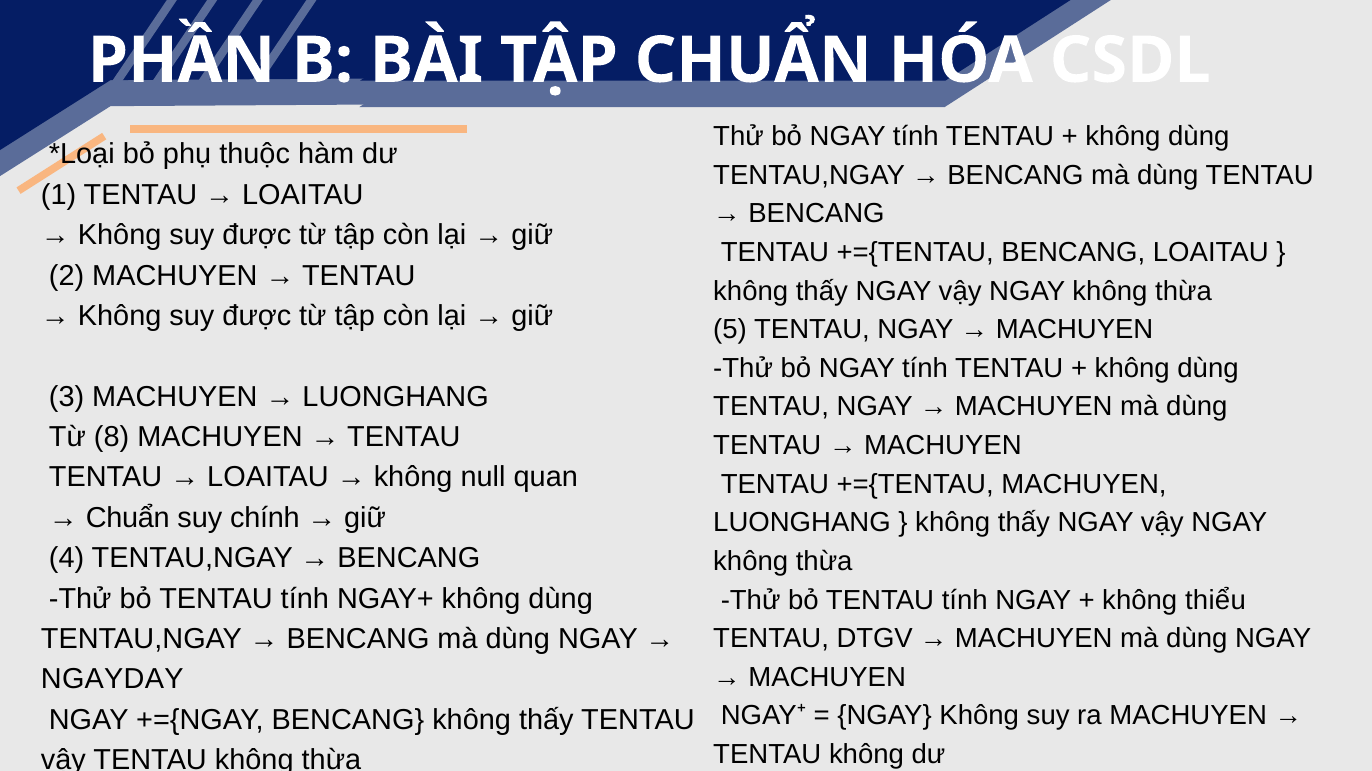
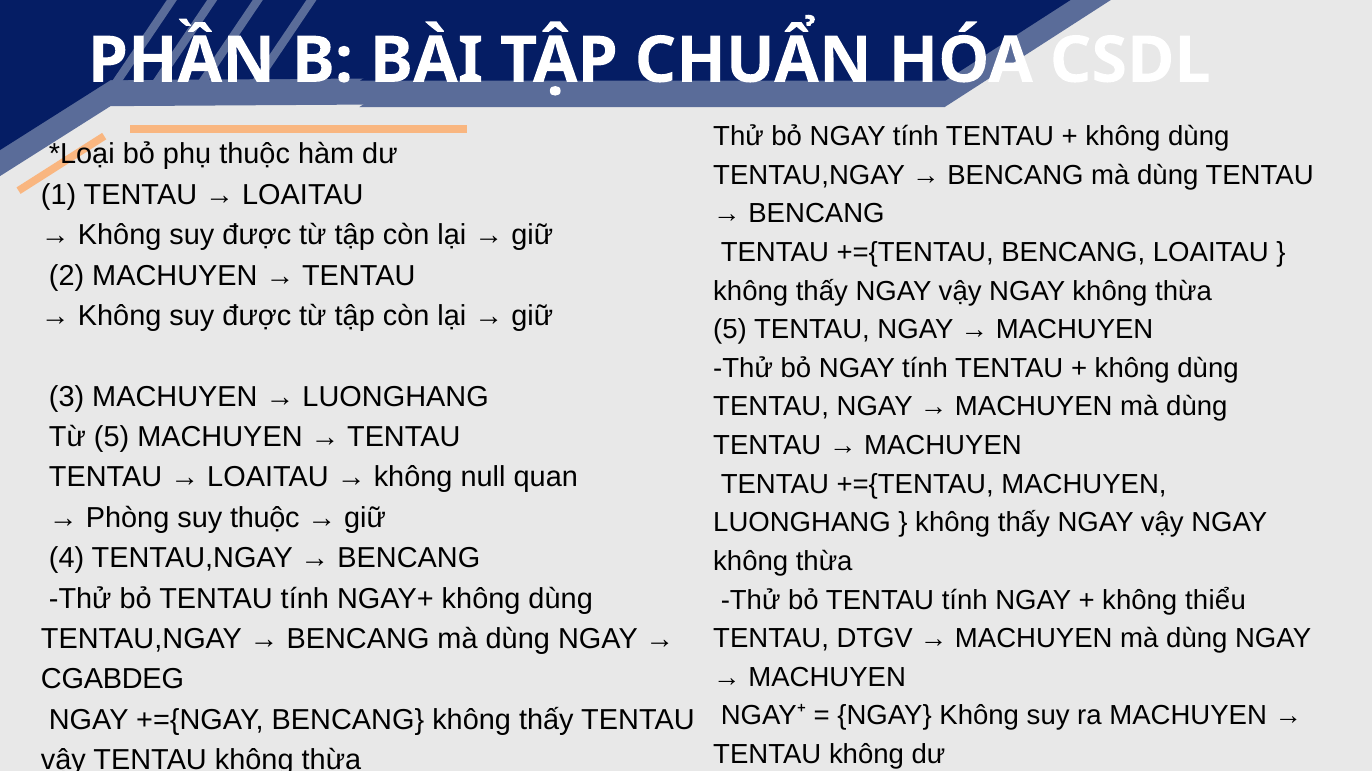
Từ 8: 8 -> 5
Chuẩn at (128, 518): Chuẩn -> Phòng
suy chính: chính -> thuộc
NGAYDAY: NGAYDAY -> CGABDEG
